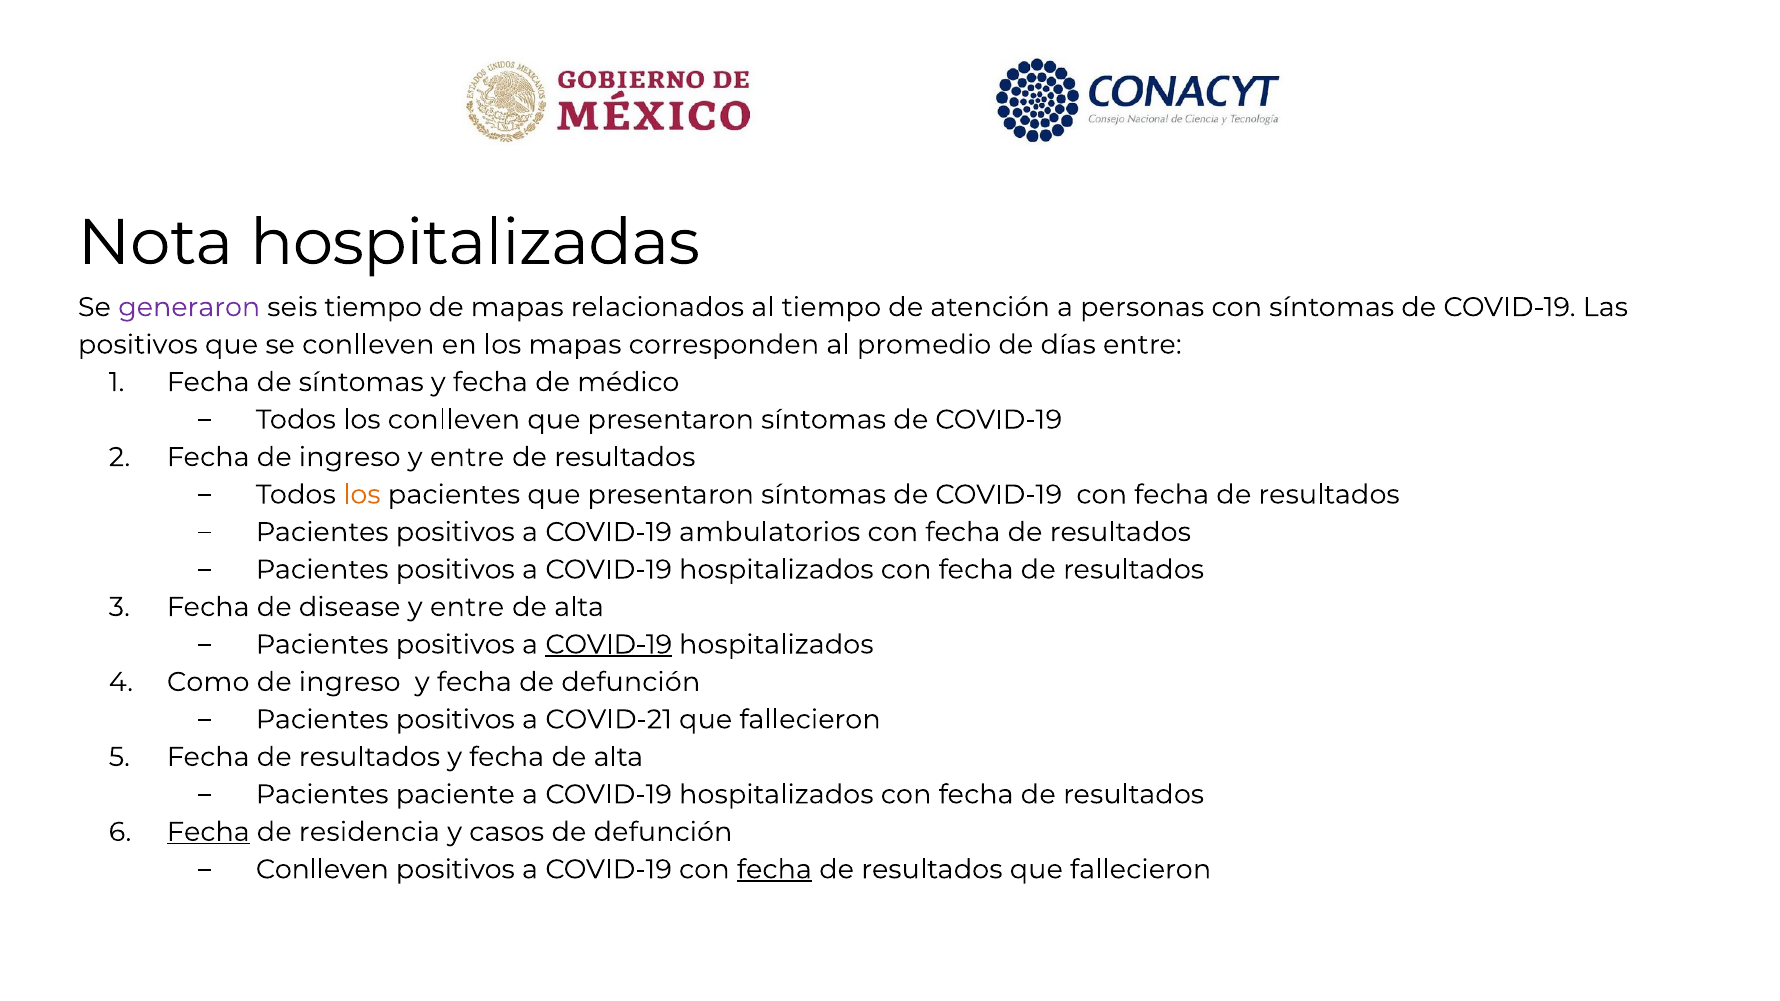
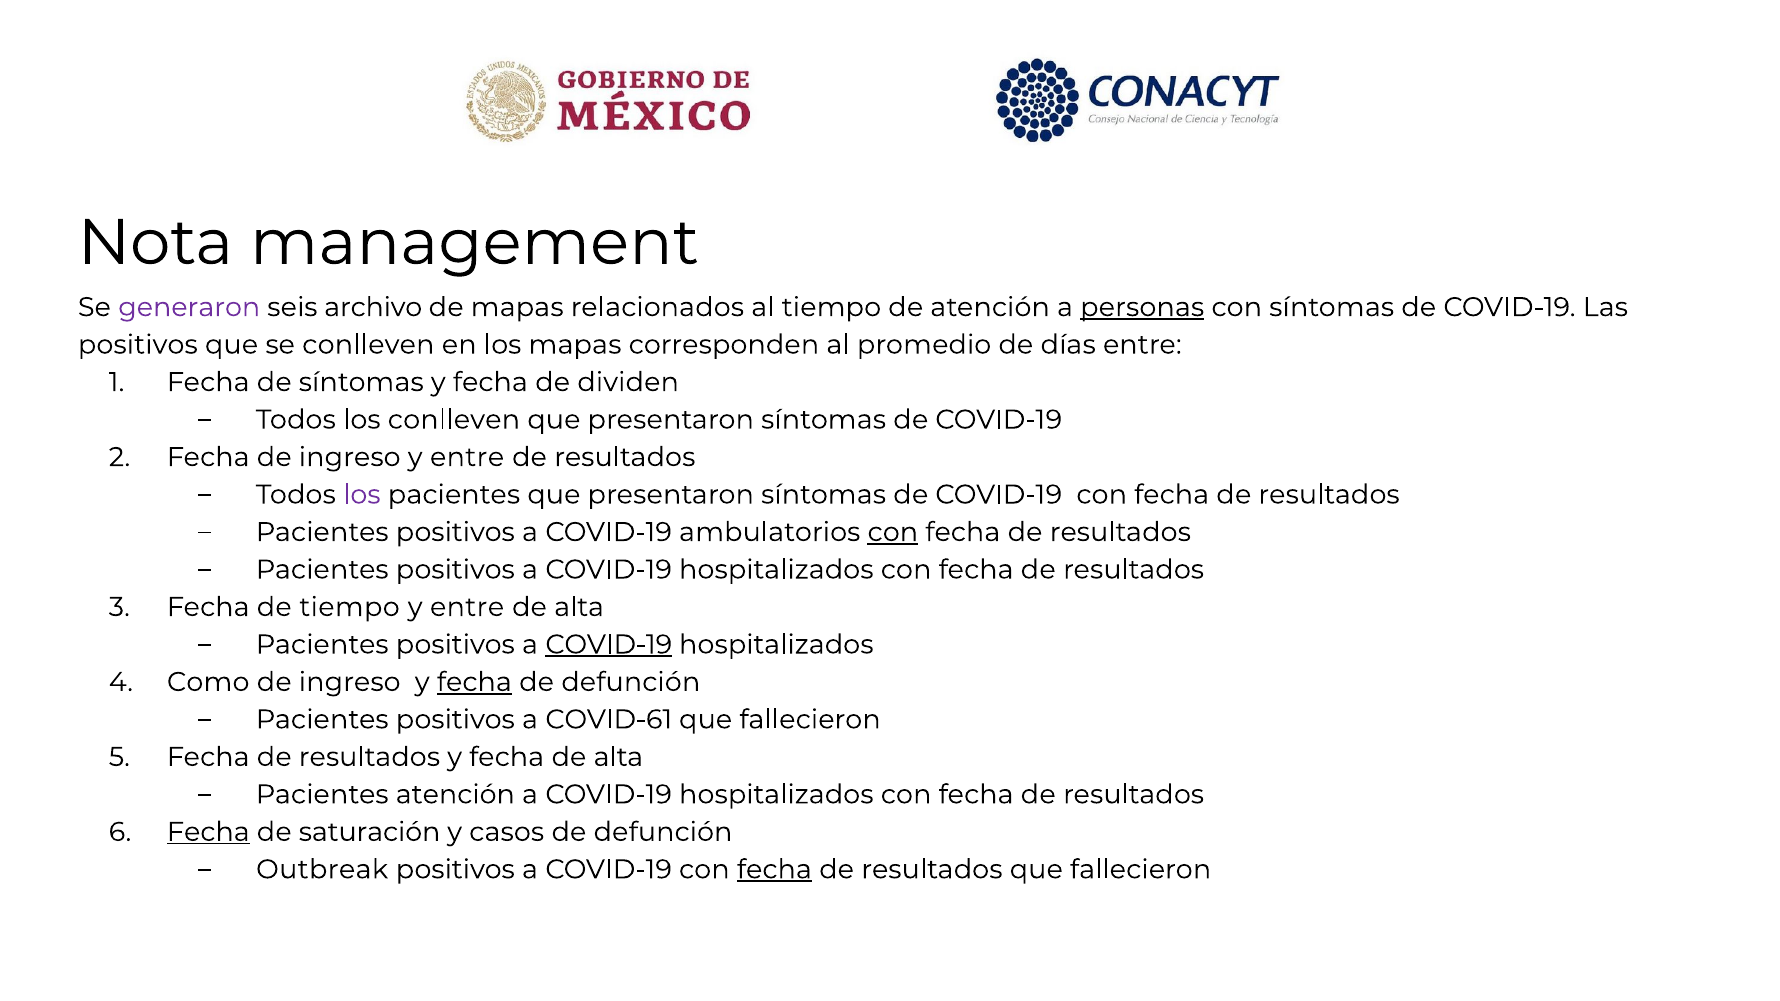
hospitalizadas: hospitalizadas -> management
seis tiempo: tiempo -> archivo
personas underline: none -> present
médico: médico -> dividen
los at (362, 495) colour: orange -> purple
con at (893, 532) underline: none -> present
de disease: disease -> tiempo
fecha at (474, 682) underline: none -> present
COVID-21: COVID-21 -> COVID-61
Pacientes paciente: paciente -> atención
residencia: residencia -> saturación
Conlleven at (322, 870): Conlleven -> Outbreak
